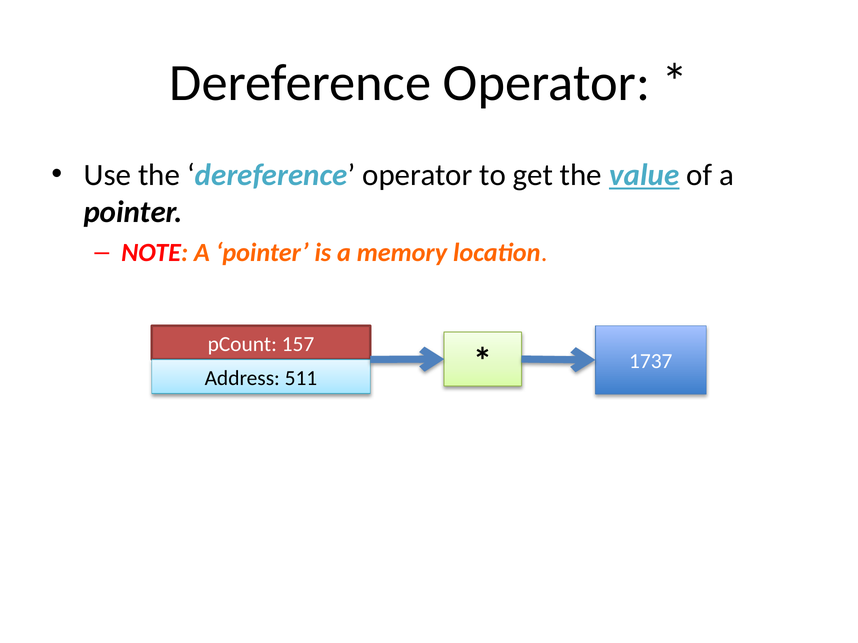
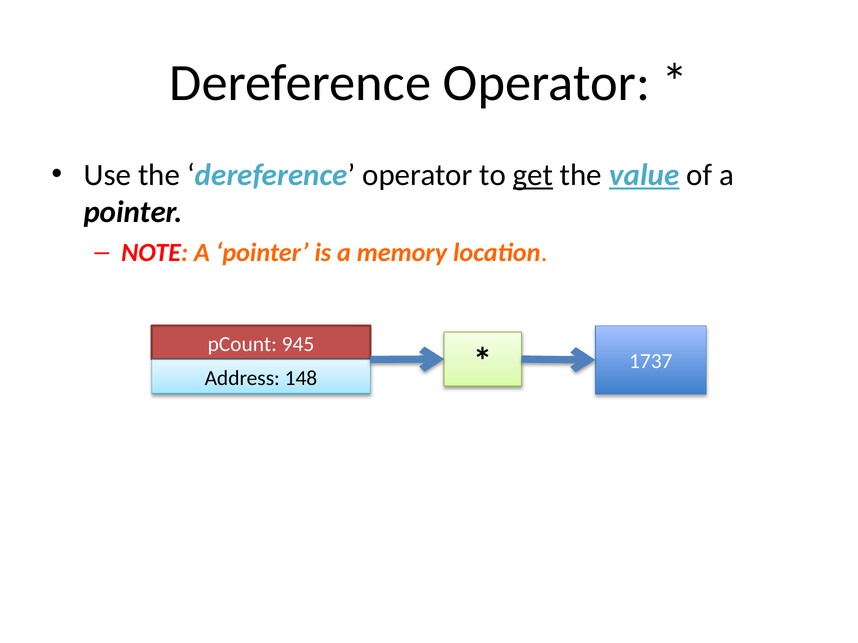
get underline: none -> present
157: 157 -> 945
511: 511 -> 148
